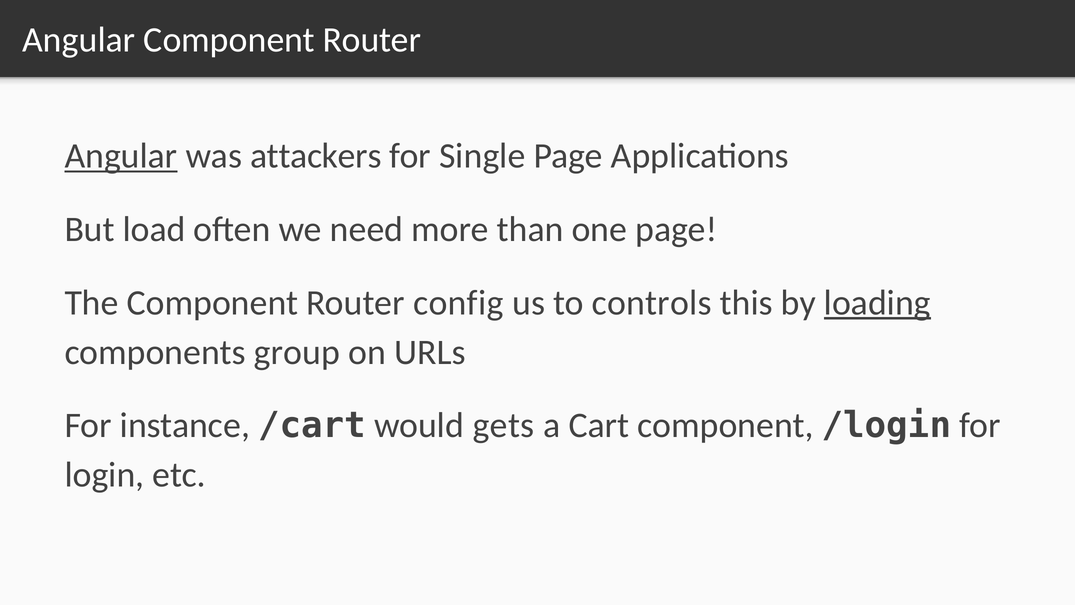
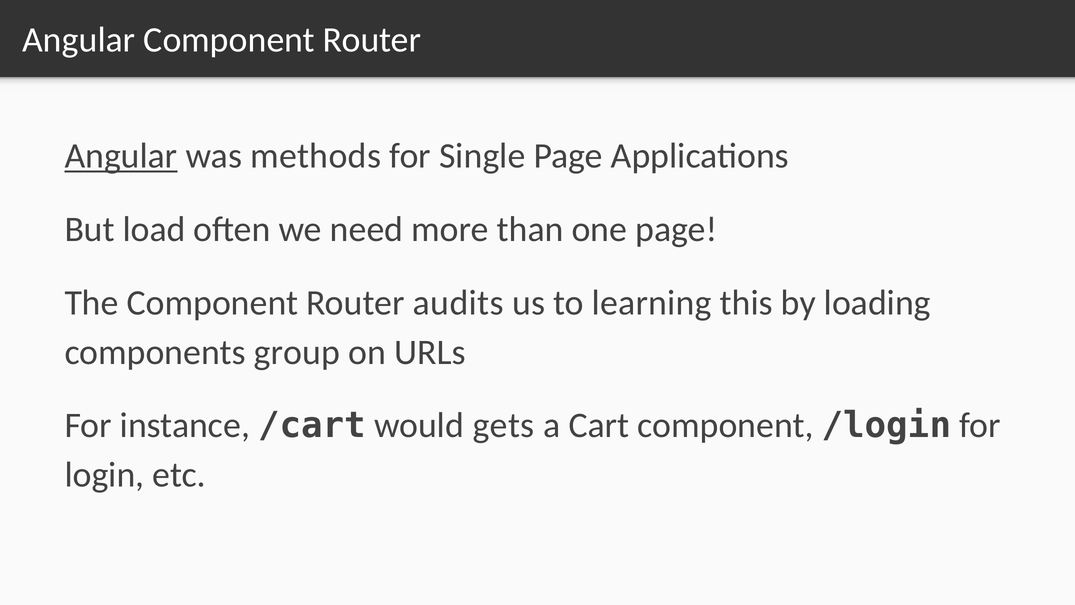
attackers: attackers -> methods
config: config -> audits
controls: controls -> learning
loading underline: present -> none
